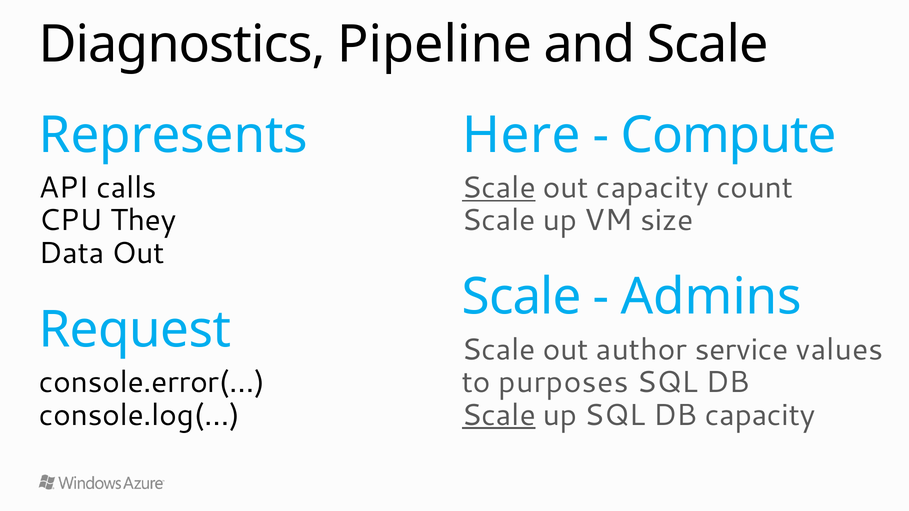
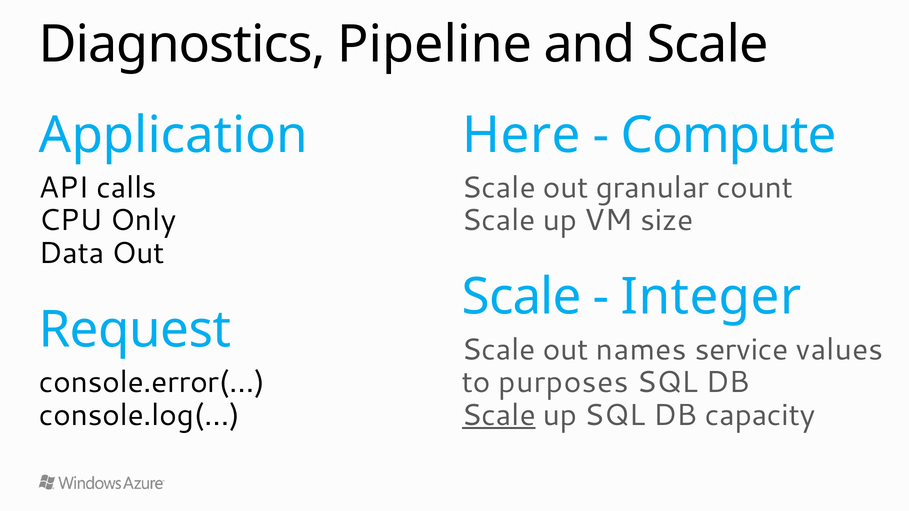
Represents: Represents -> Application
Scale at (499, 188) underline: present -> none
out capacity: capacity -> granular
They: They -> Only
Admins: Admins -> Integer
author: author -> names
